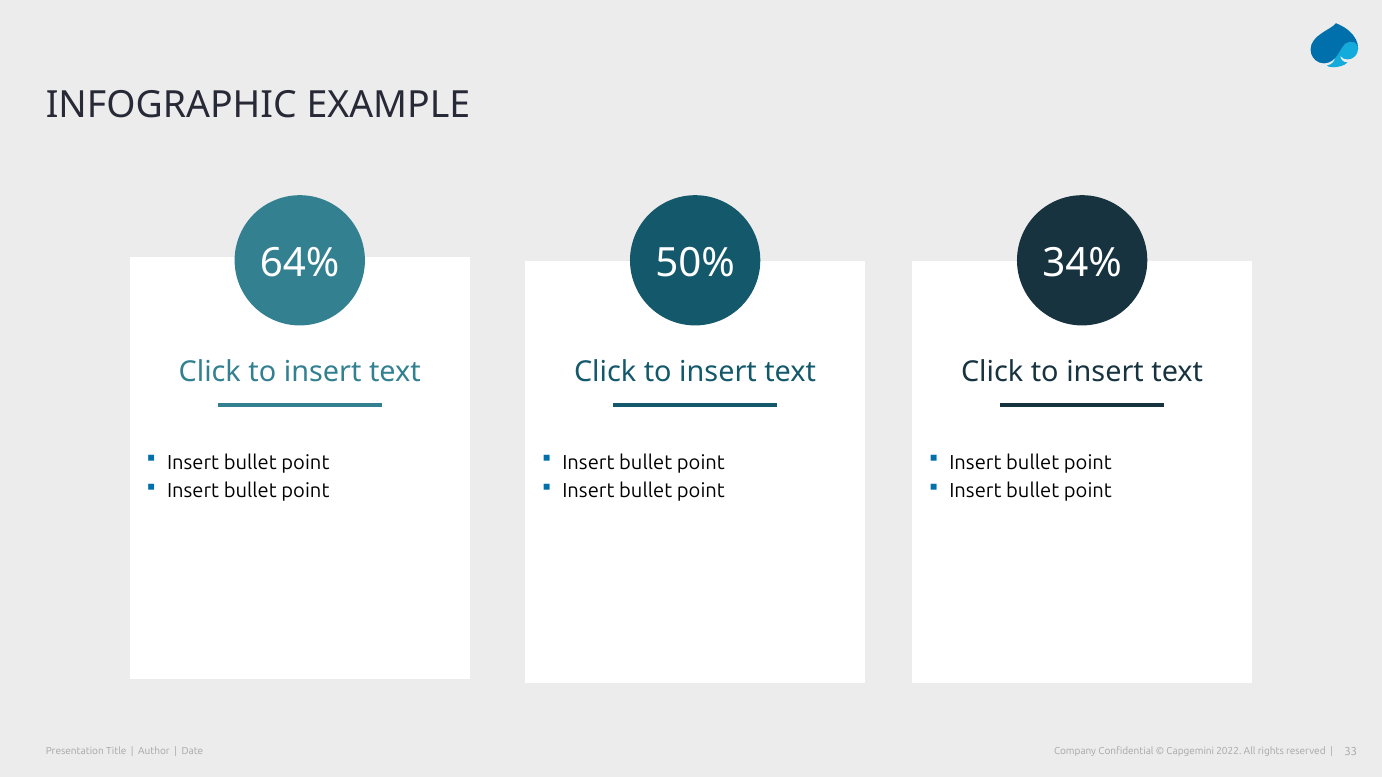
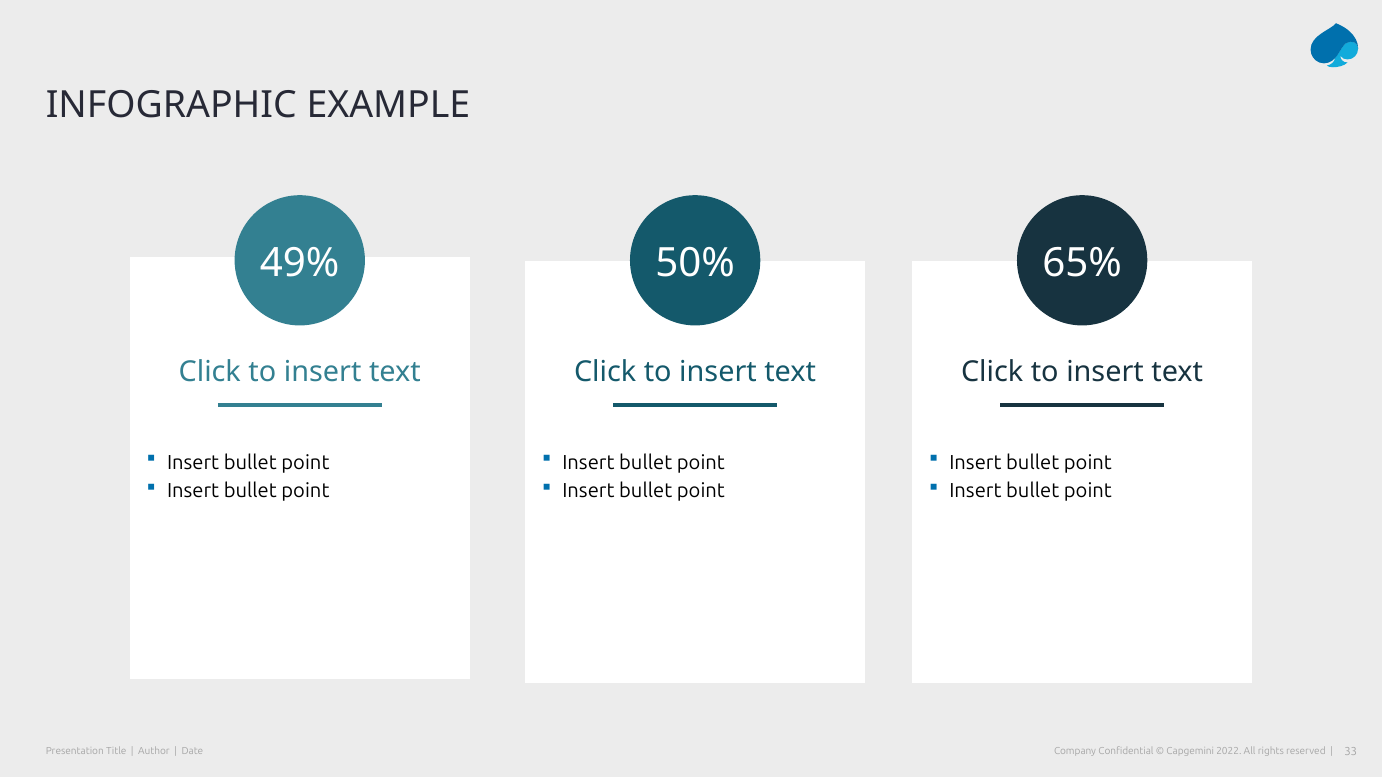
64%: 64% -> 49%
34%: 34% -> 65%
